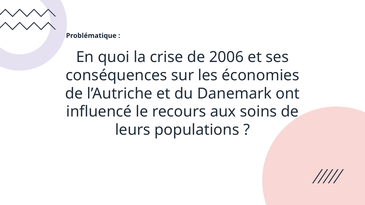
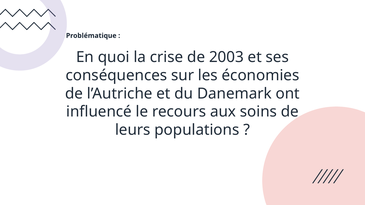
2006: 2006 -> 2003
